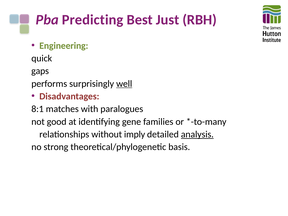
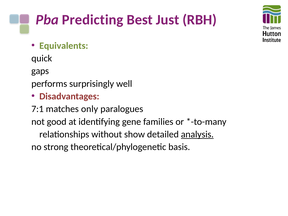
Engineering: Engineering -> Equivalents
well underline: present -> none
8:1: 8:1 -> 7:1
with: with -> only
imply: imply -> show
